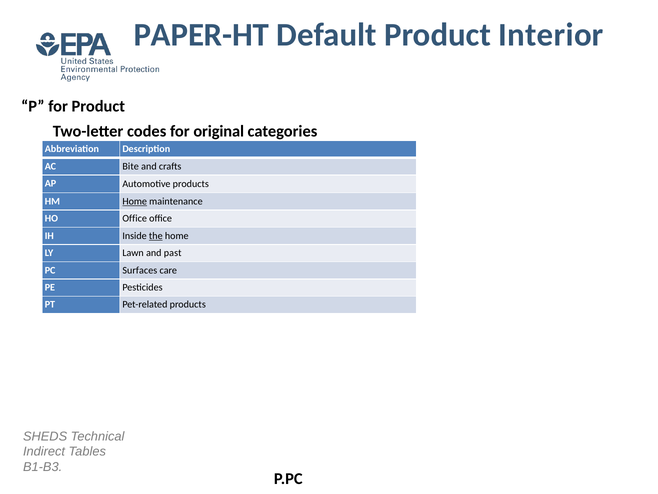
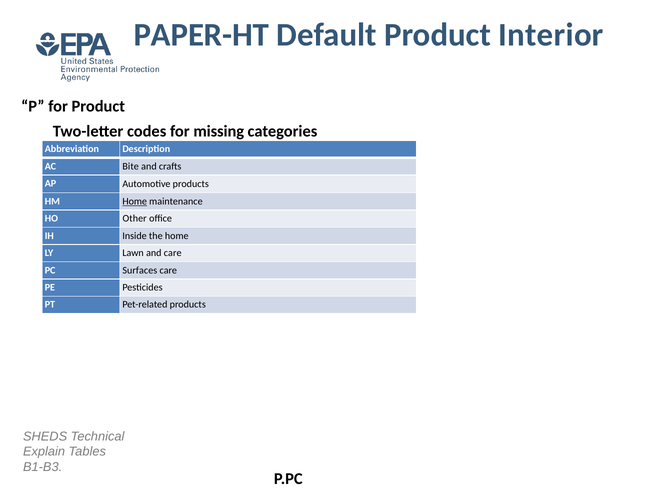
original: original -> missing
HO Office: Office -> Other
the underline: present -> none
and past: past -> care
Indirect: Indirect -> Explain
